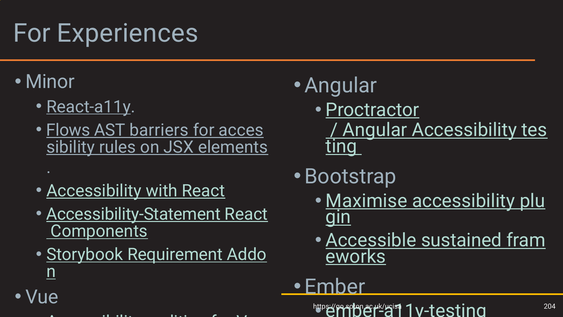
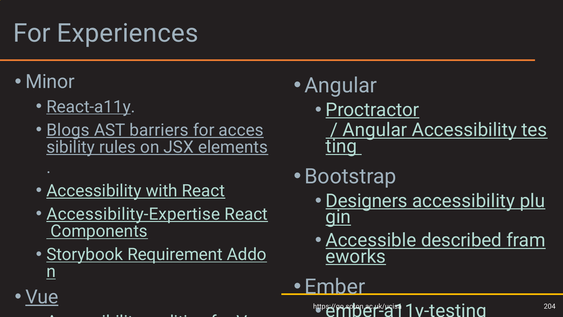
Flows: Flows -> Blogs
Maximise: Maximise -> Designers
Accessibility-Statement: Accessibility-Statement -> Accessibility-Expertise
sustained: sustained -> described
Vue at (42, 297) underline: none -> present
